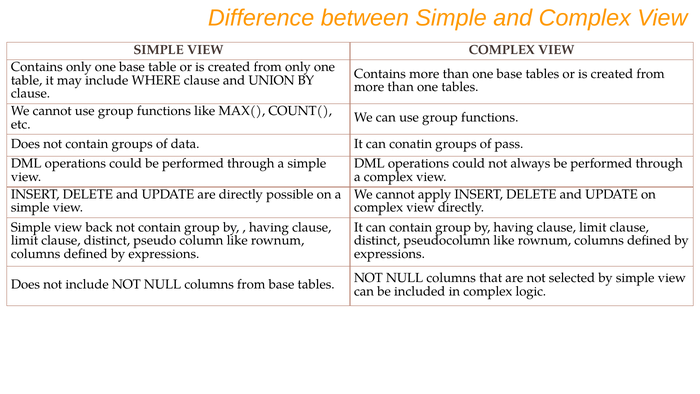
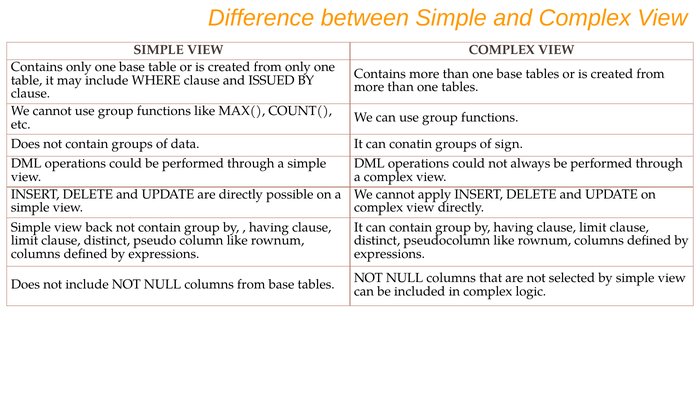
UNION: UNION -> ISSUED
pass: pass -> sign
